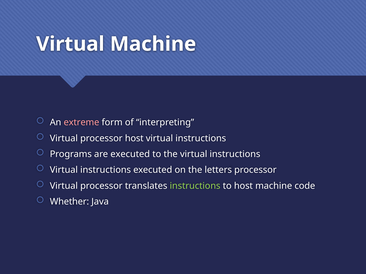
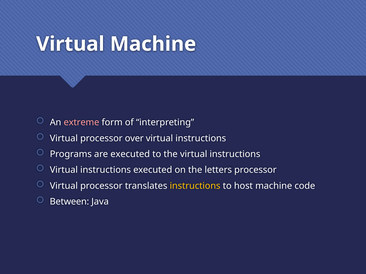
processor host: host -> over
instructions at (195, 186) colour: light green -> yellow
Whether: Whether -> Between
